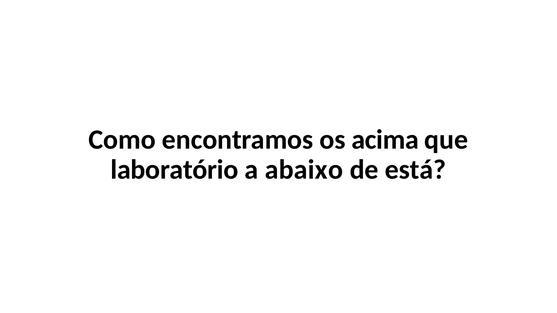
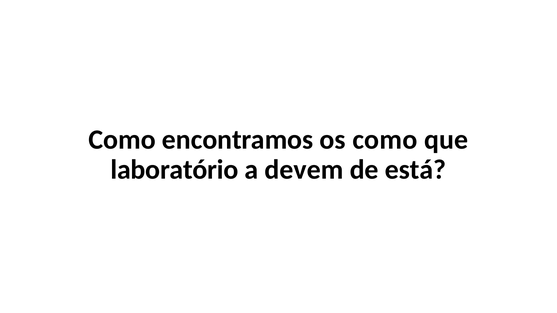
os acima: acima -> como
abaixo: abaixo -> devem
